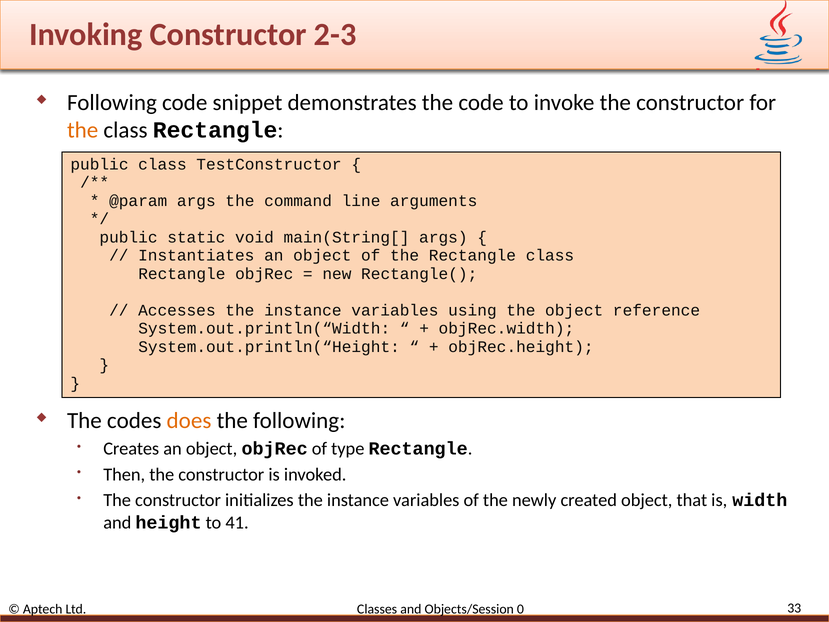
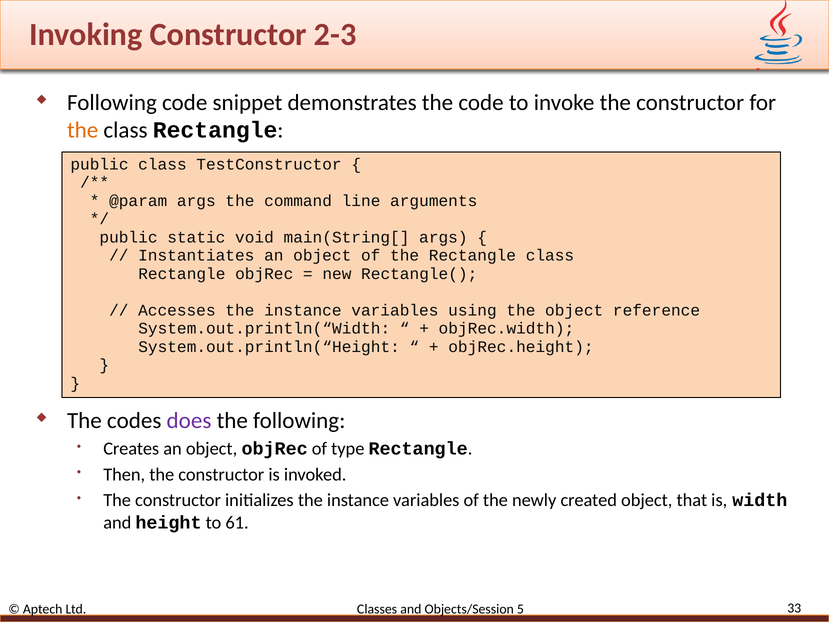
does colour: orange -> purple
41: 41 -> 61
0: 0 -> 5
